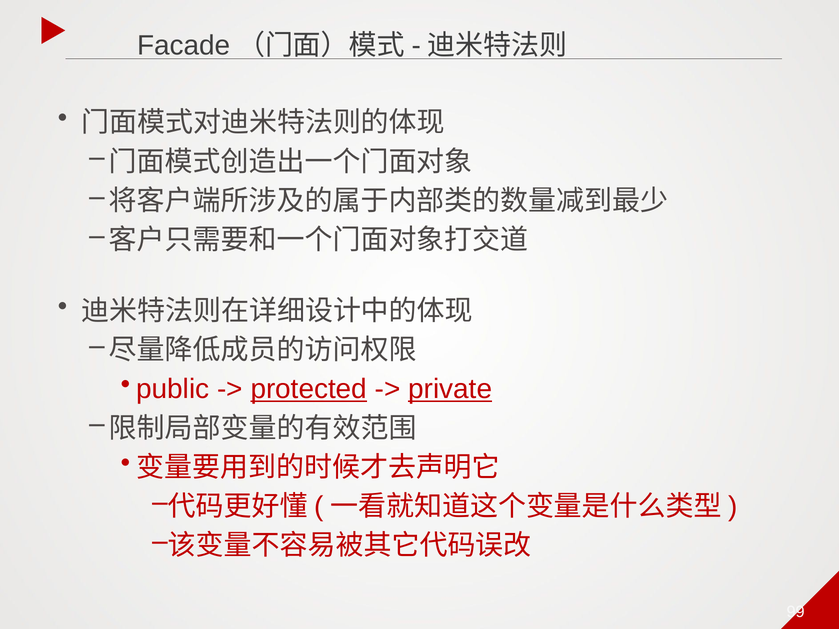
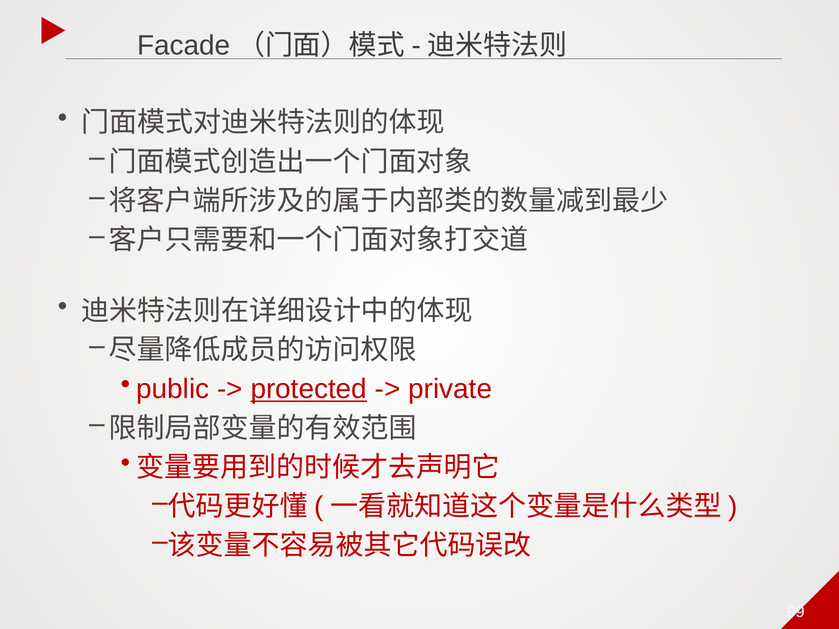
private underline: present -> none
